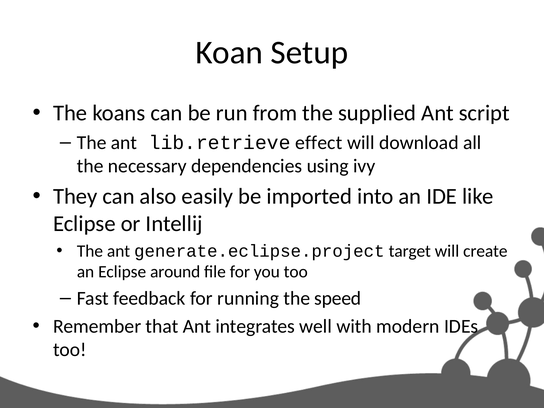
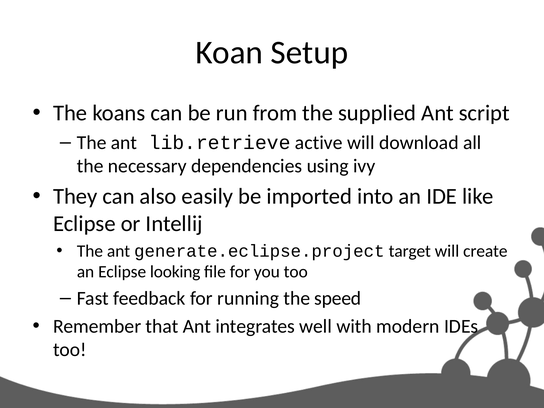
effect: effect -> active
around: around -> looking
